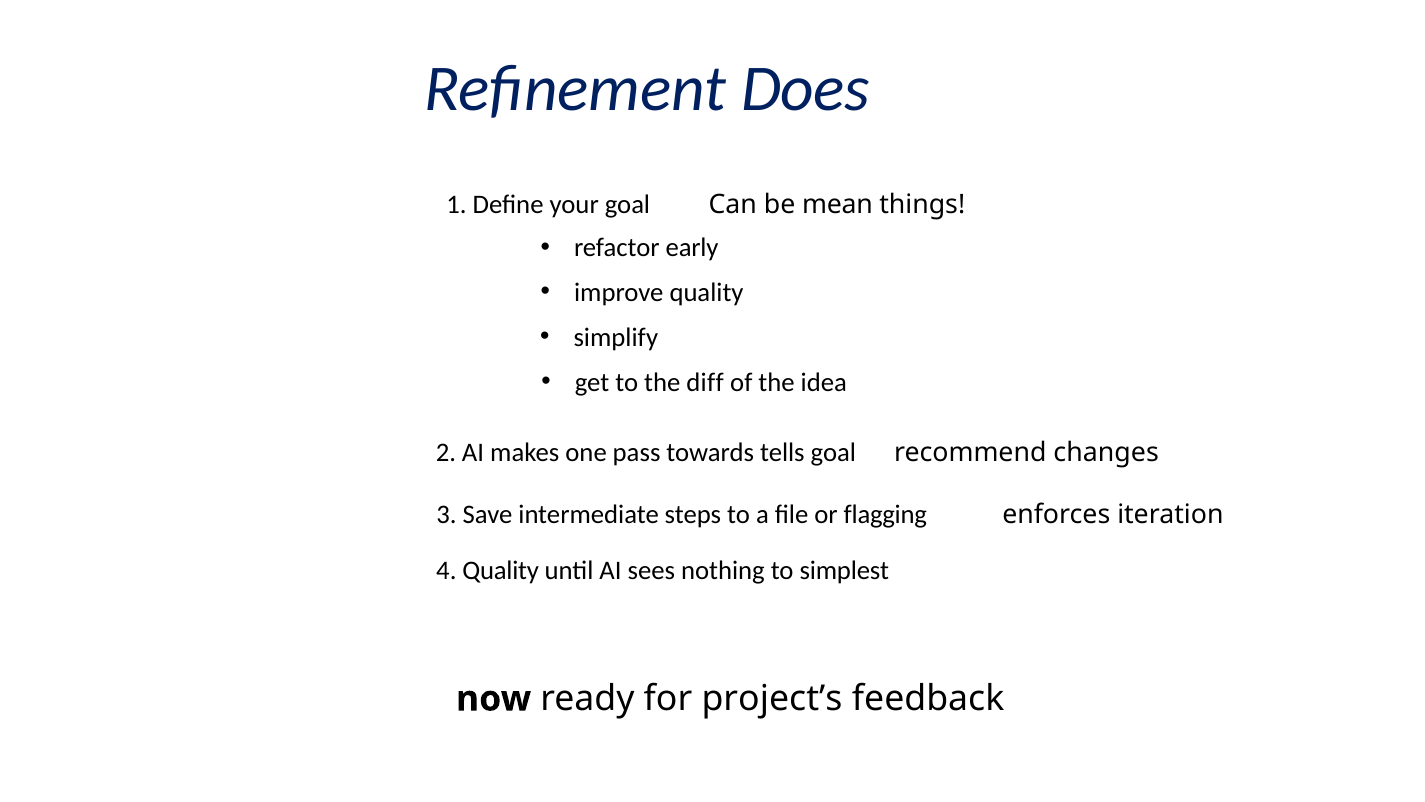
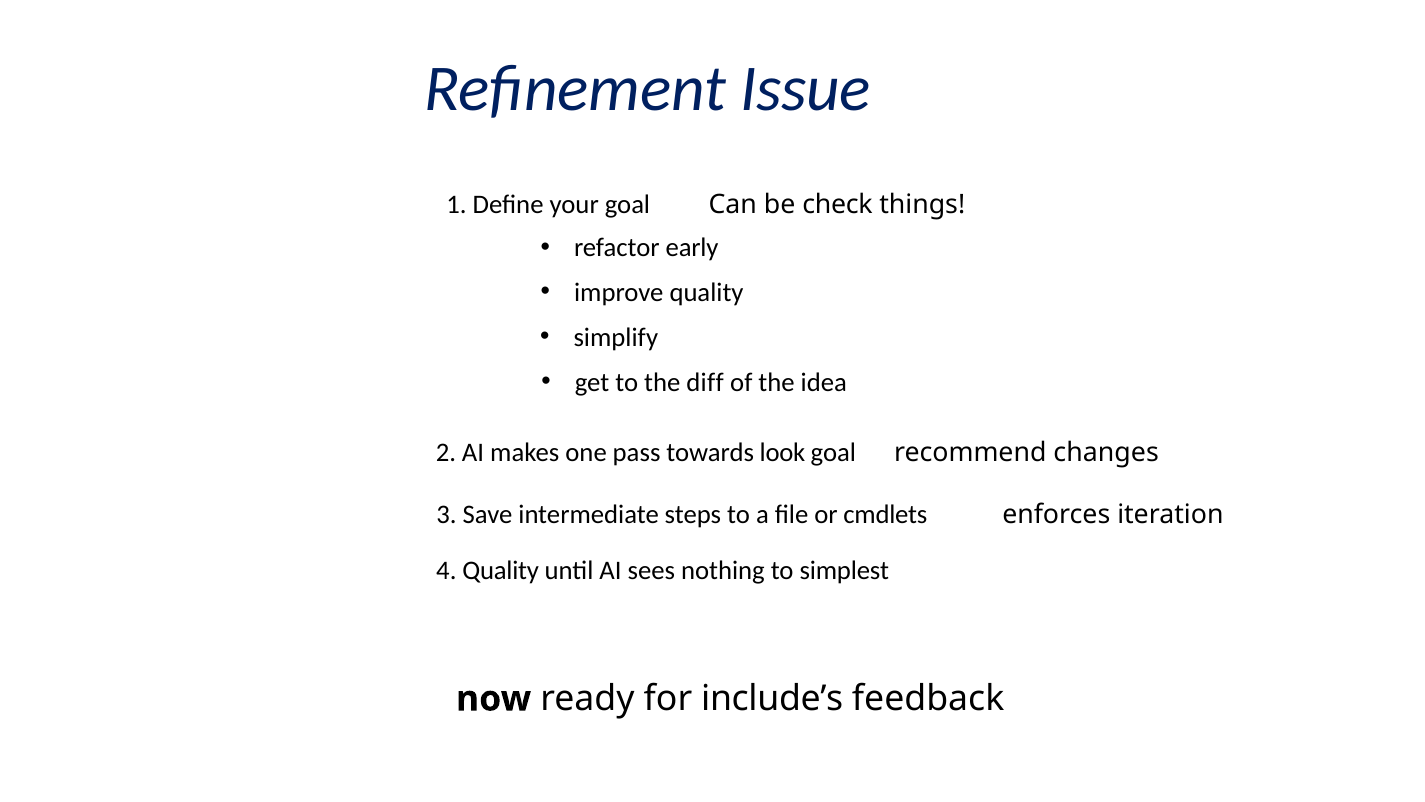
Does: Does -> Issue
mean: mean -> check
tells: tells -> look
flagging: flagging -> cmdlets
project’s: project’s -> include’s
